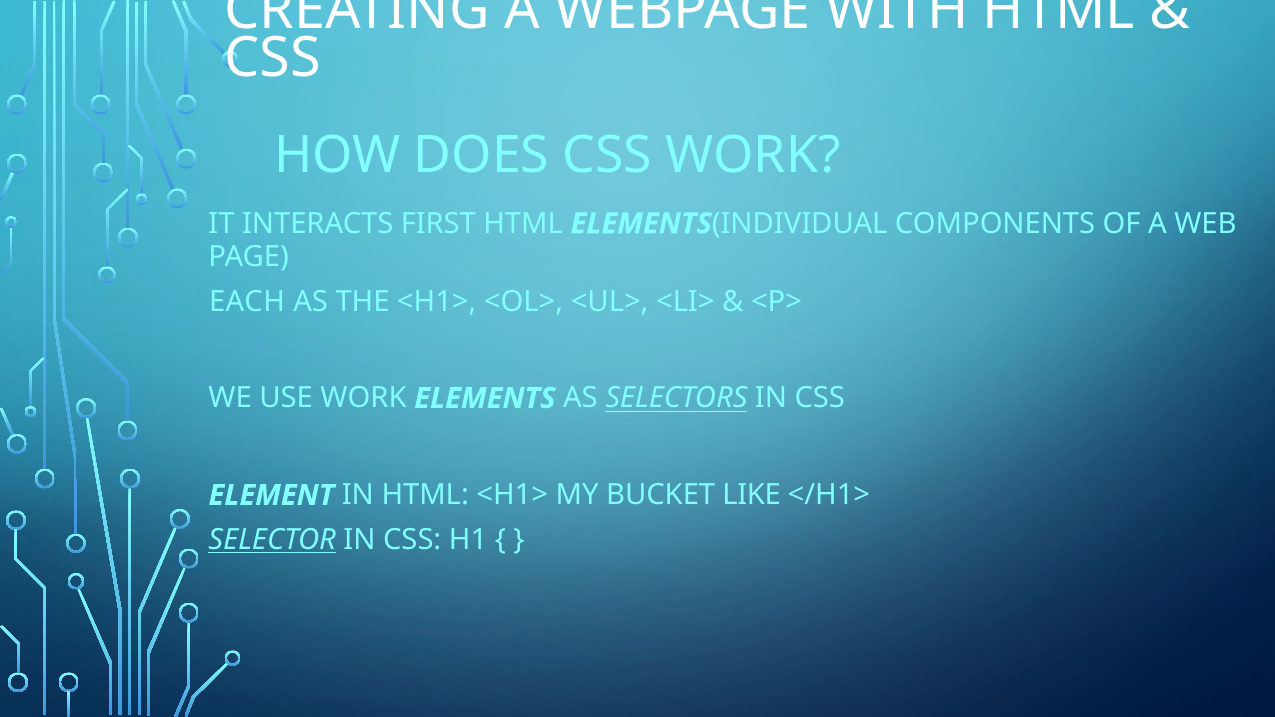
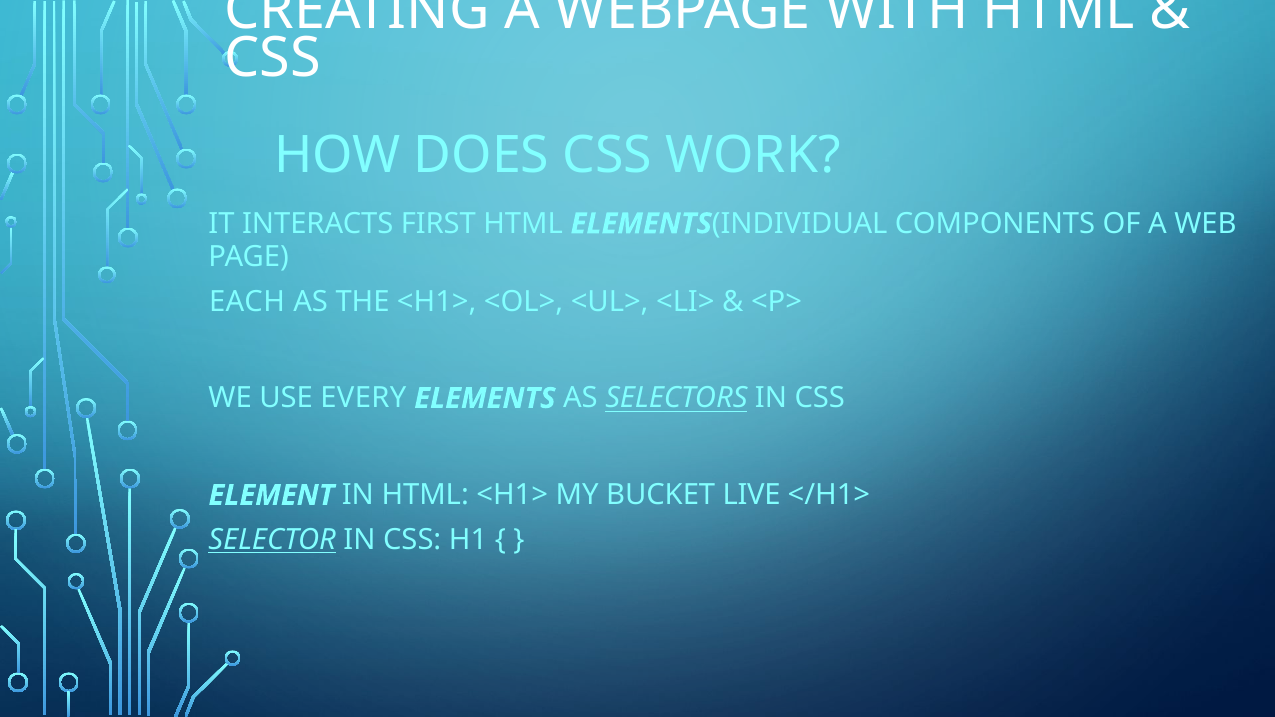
USE WORK: WORK -> EVERY
LIKE: LIKE -> LIVE
